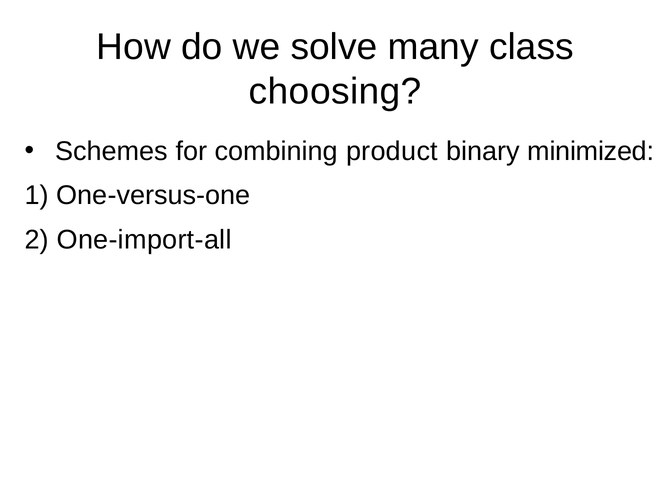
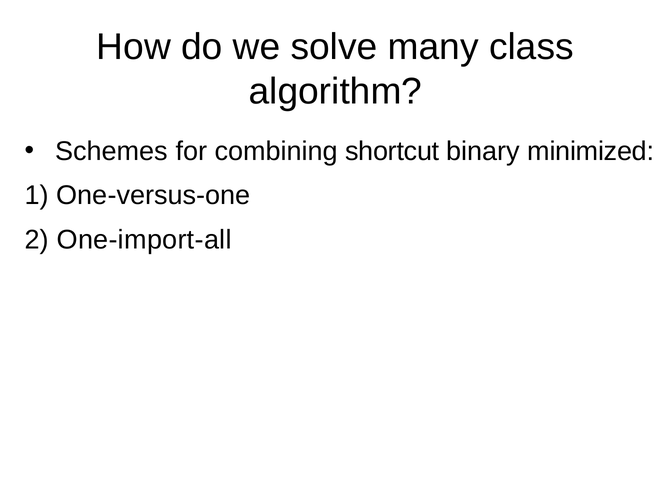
choosing: choosing -> algorithm
product: product -> shortcut
